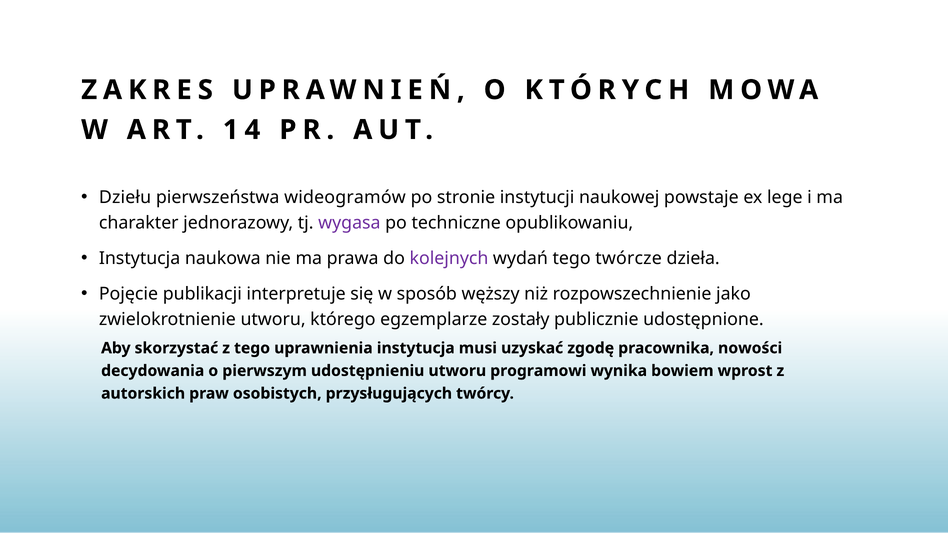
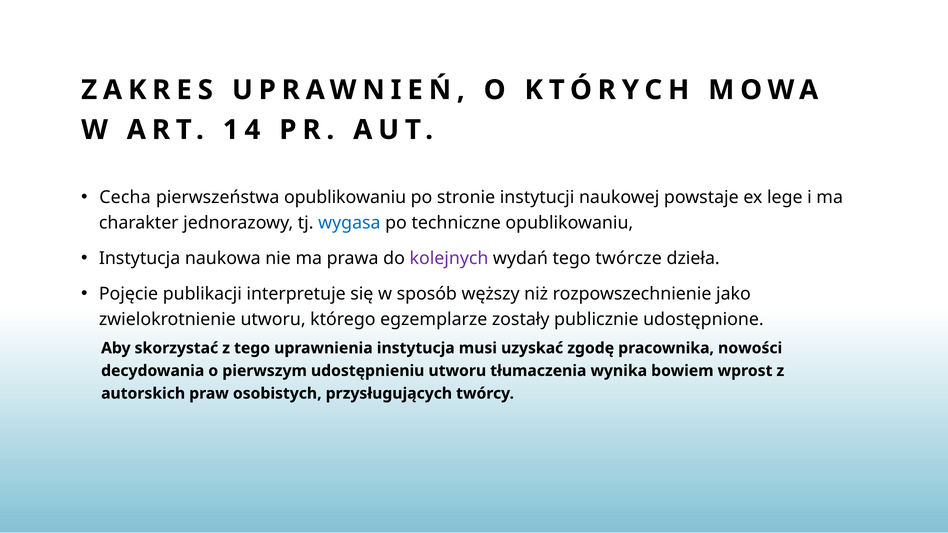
Dziełu: Dziełu -> Cecha
pierwszeństwa wideogramów: wideogramów -> opublikowaniu
wygasa colour: purple -> blue
programowi: programowi -> tłumaczenia
